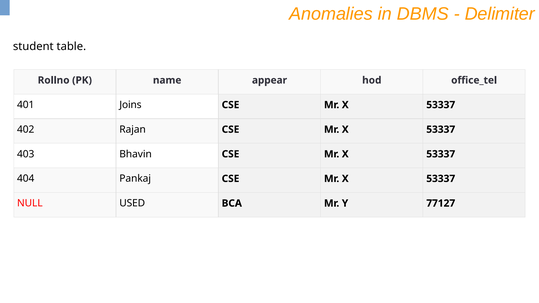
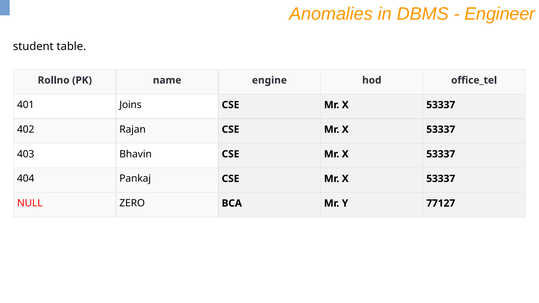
Delimiter: Delimiter -> Engineer
appear: appear -> engine
USED: USED -> ZERO
